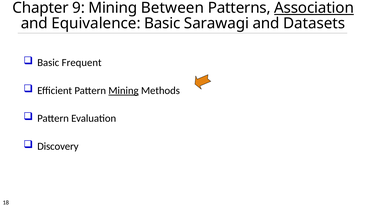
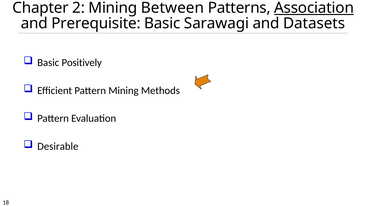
9: 9 -> 2
Equivalence: Equivalence -> Prerequisite
Frequent: Frequent -> Positively
Mining at (123, 90) underline: present -> none
Discovery: Discovery -> Desirable
